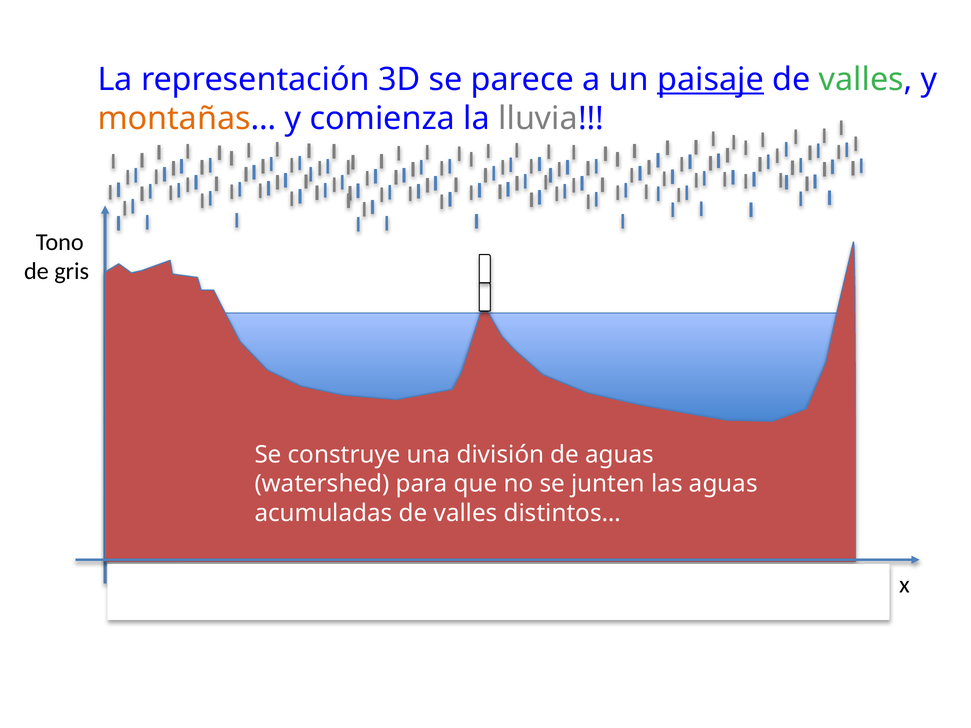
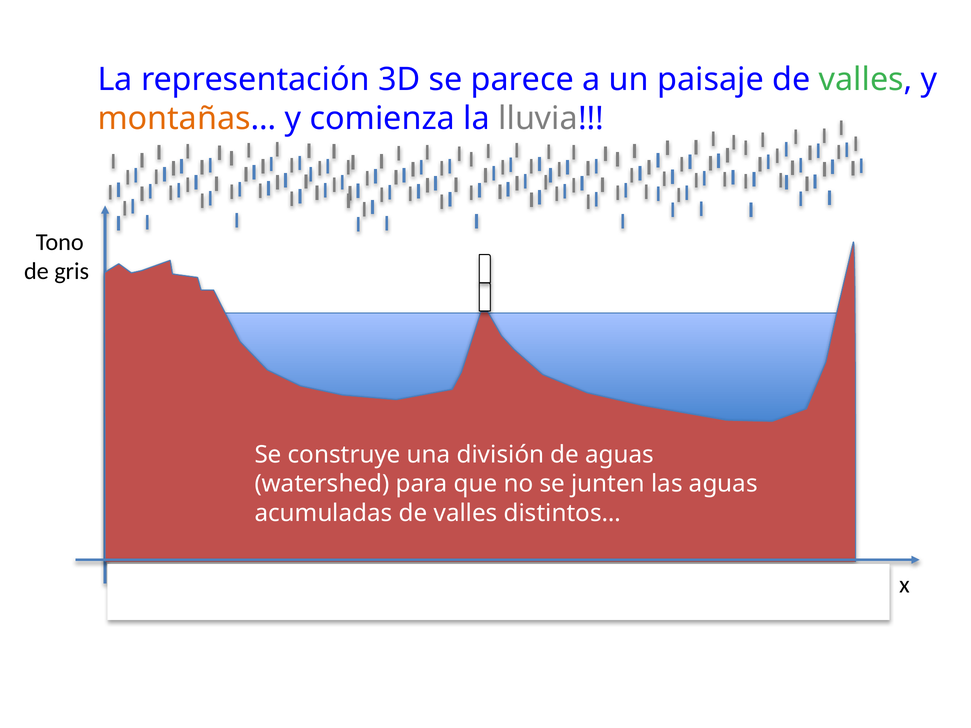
paisaje underline: present -> none
